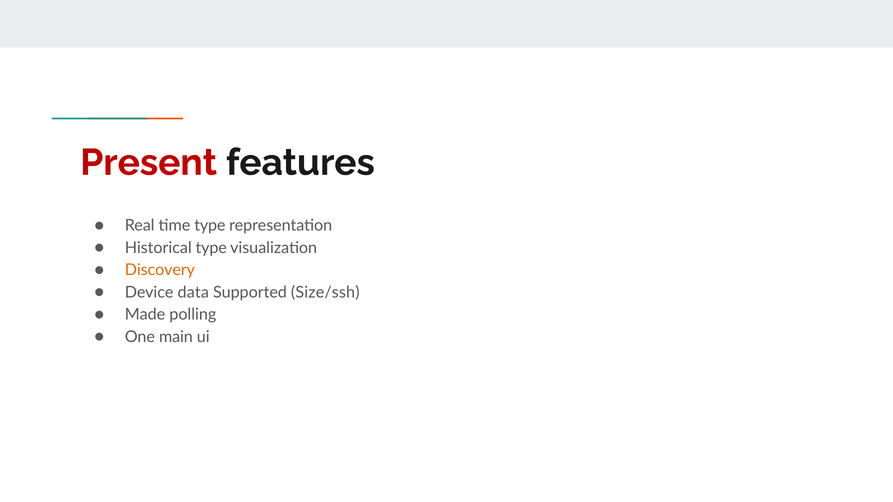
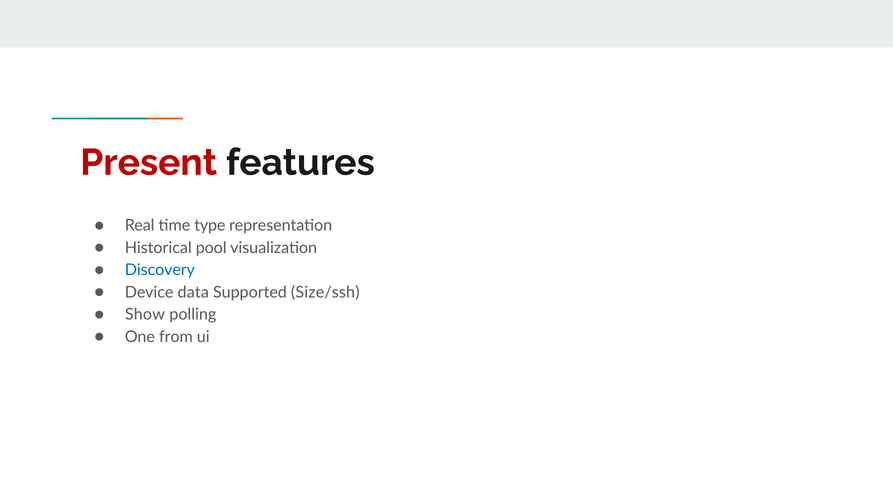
Historical type: type -> pool
Discovery colour: orange -> blue
Made: Made -> Show
main: main -> from
